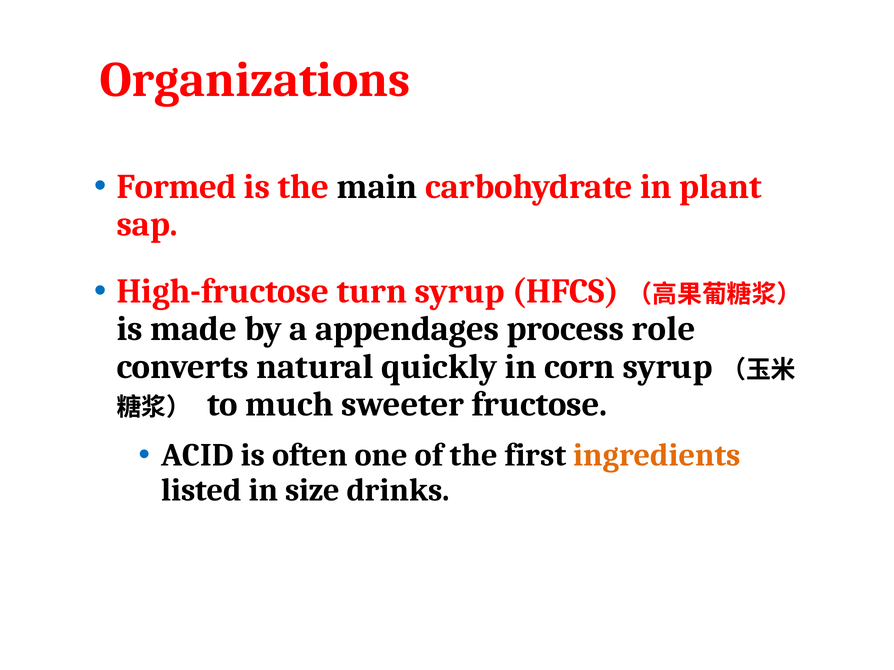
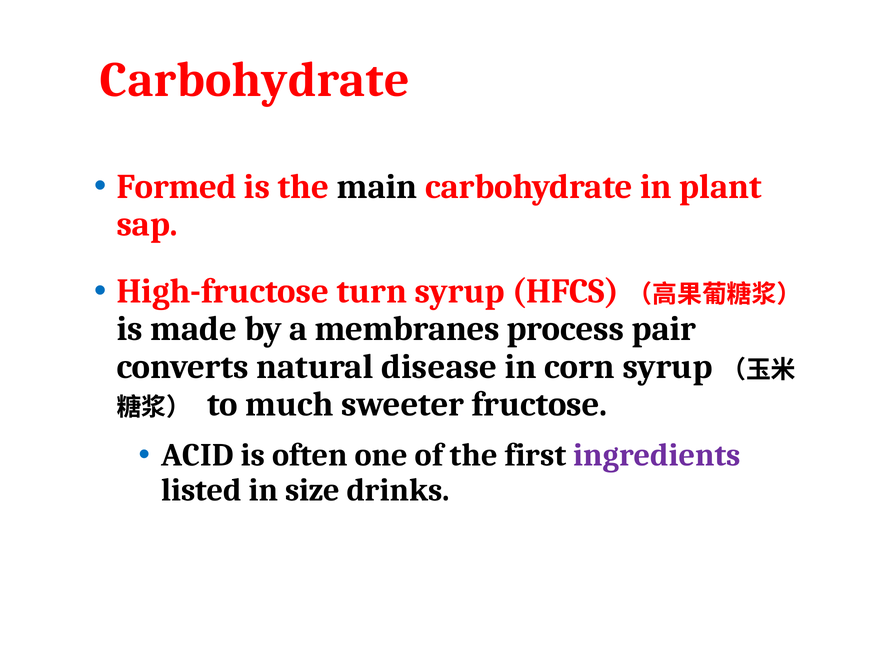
Organizations at (255, 80): Organizations -> Carbohydrate
appendages: appendages -> membranes
role: role -> pair
quickly: quickly -> disease
ingredients colour: orange -> purple
